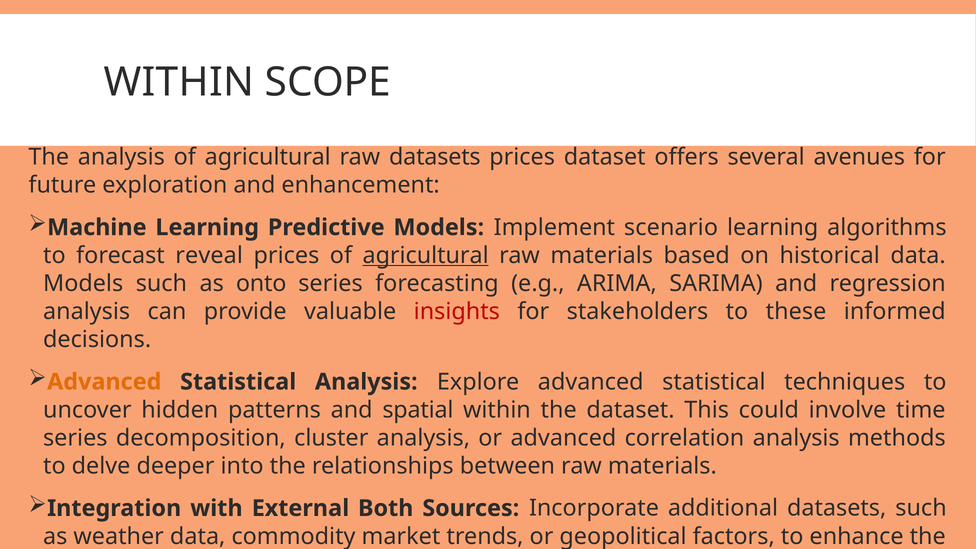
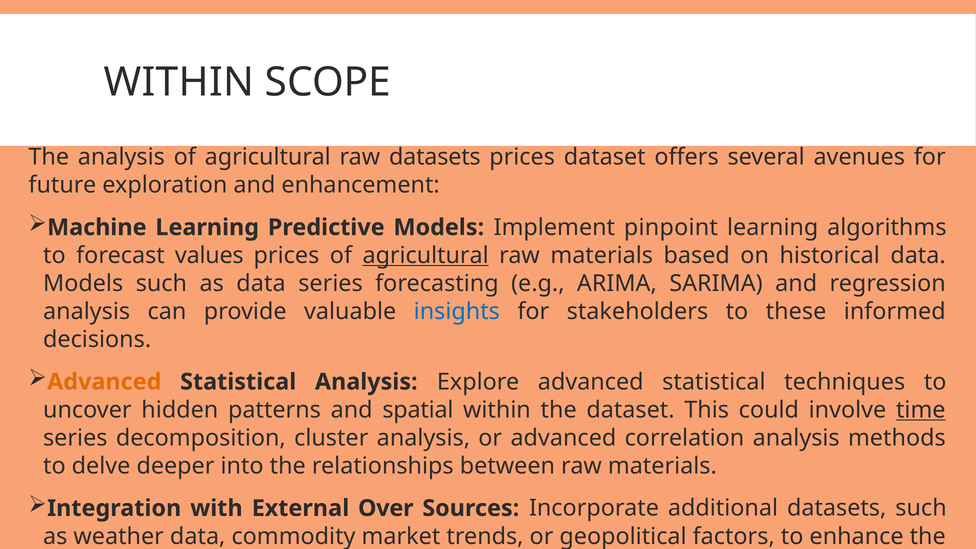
scenario: scenario -> pinpoint
reveal: reveal -> values
as onto: onto -> data
insights colour: red -> blue
time underline: none -> present
Both: Both -> Over
